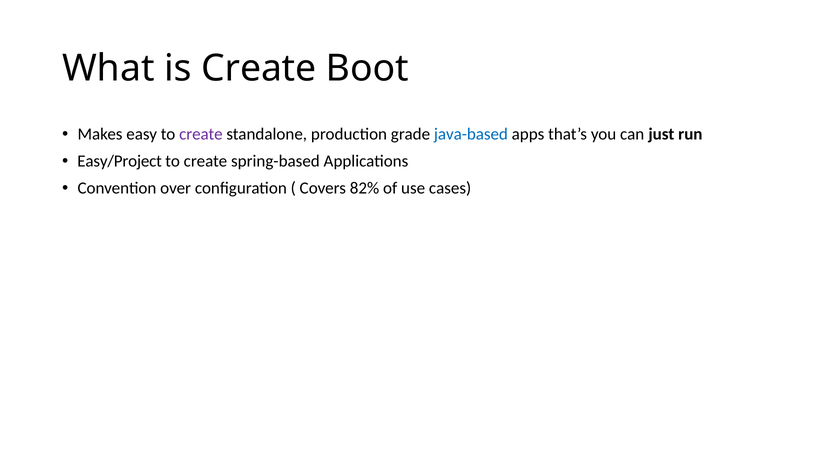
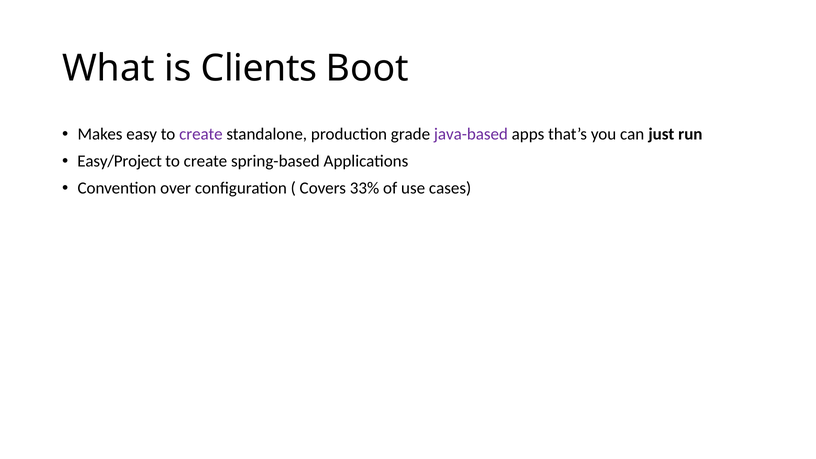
is Create: Create -> Clients
java-based colour: blue -> purple
82%: 82% -> 33%
